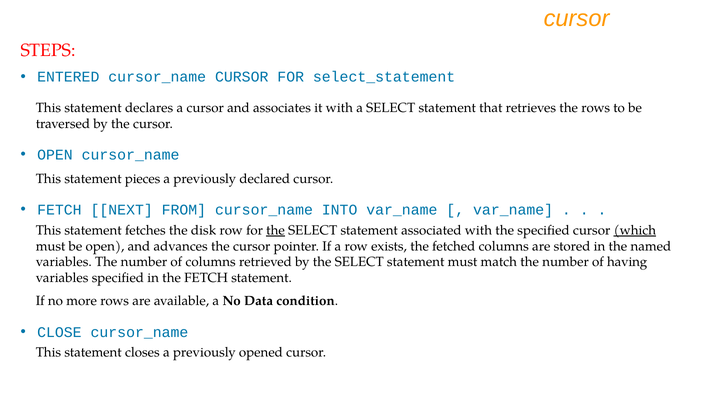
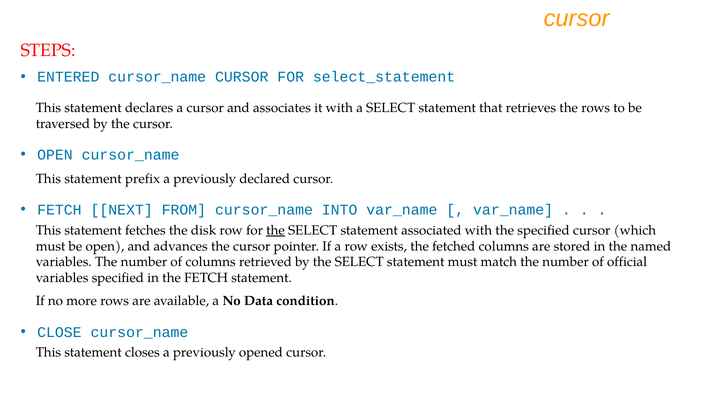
pieces: pieces -> prefix
which underline: present -> none
having: having -> official
